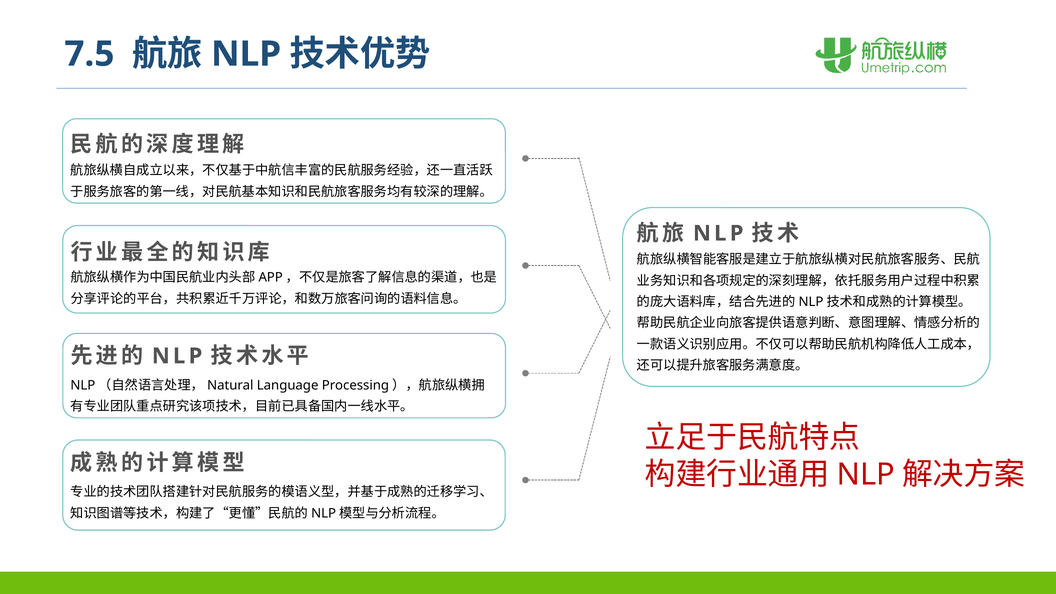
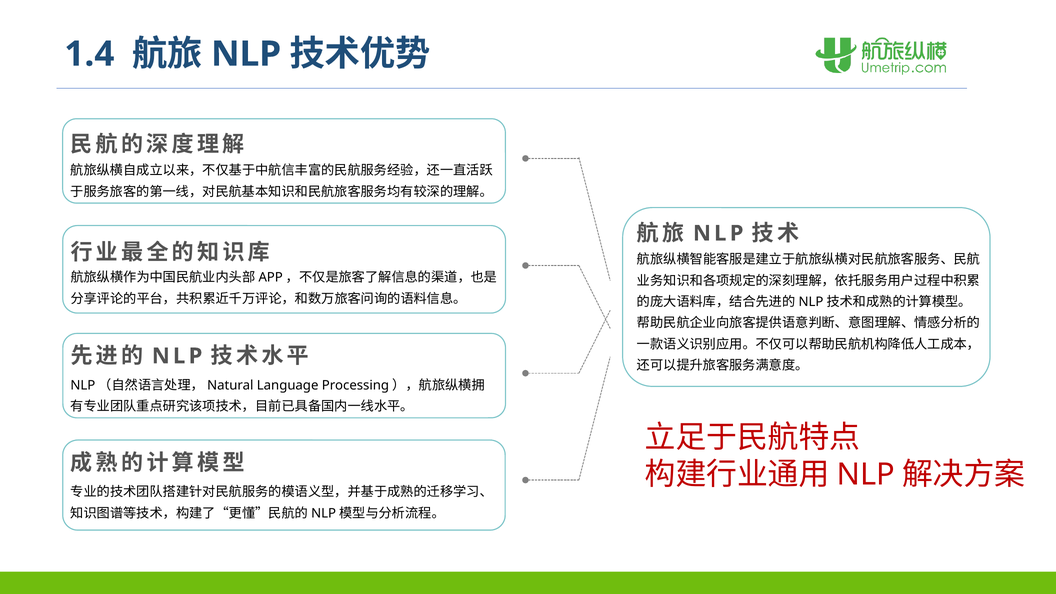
7.5: 7.5 -> 1.4
